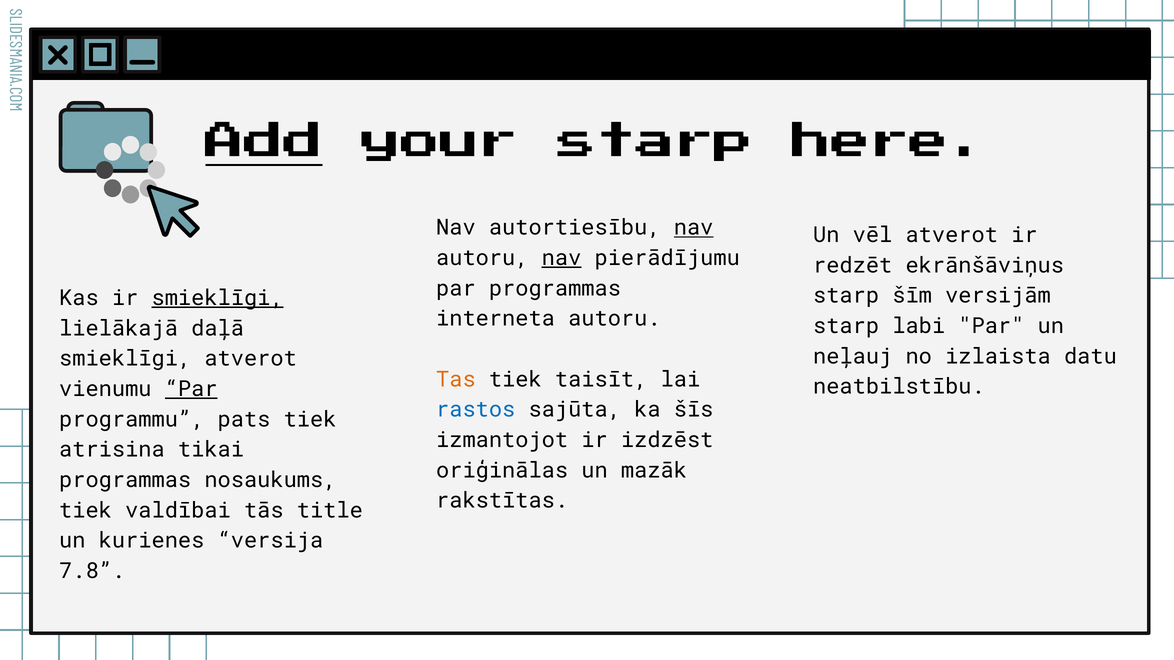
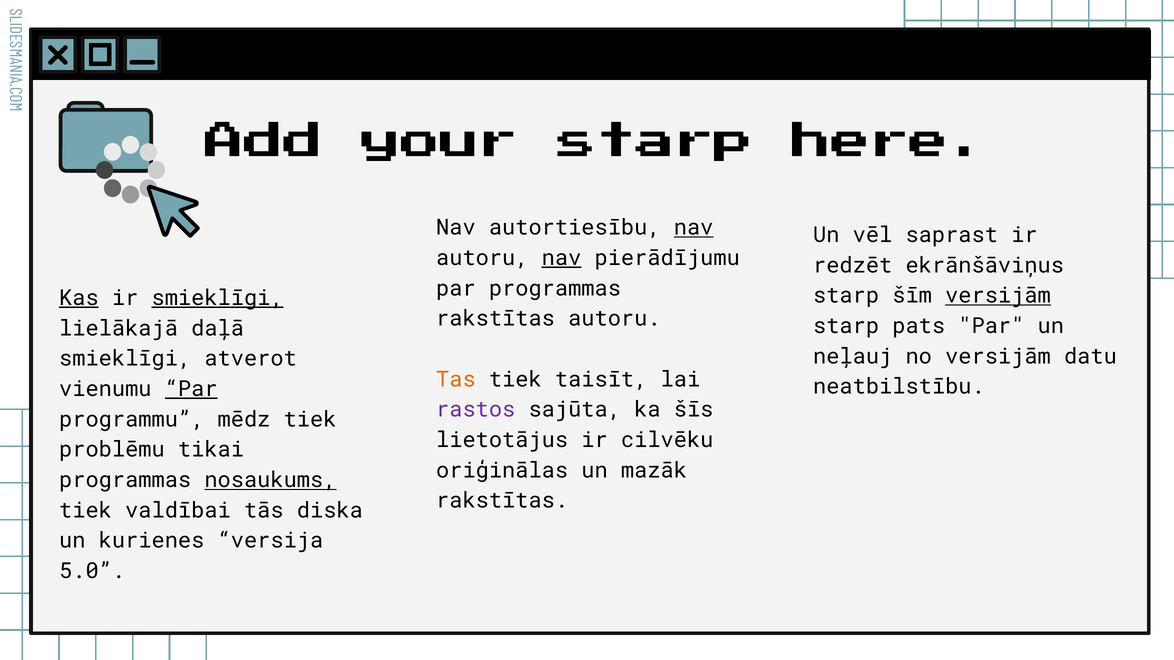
Add underline: present -> none
vēl atverot: atverot -> saprast
versijām at (998, 296) underline: none -> present
Kas underline: none -> present
interneta at (496, 319): interneta -> rakstītas
labi: labi -> pats
no izlaista: izlaista -> versijām
rastos colour: blue -> purple
pats: pats -> mēdz
izmantojot: izmantojot -> lietotājus
izdzēst: izdzēst -> cilvēku
atrisina: atrisina -> problēmu
nosaukums underline: none -> present
title: title -> diska
7.8: 7.8 -> 5.0
